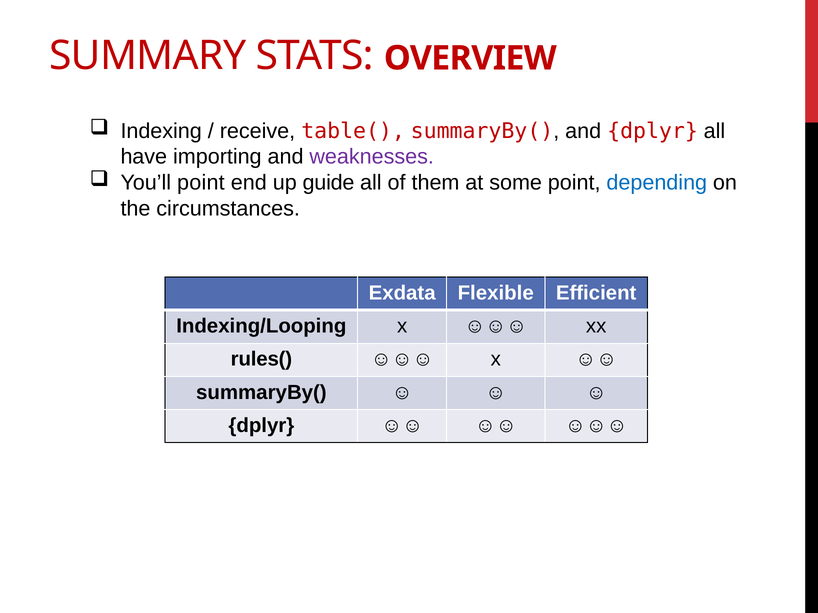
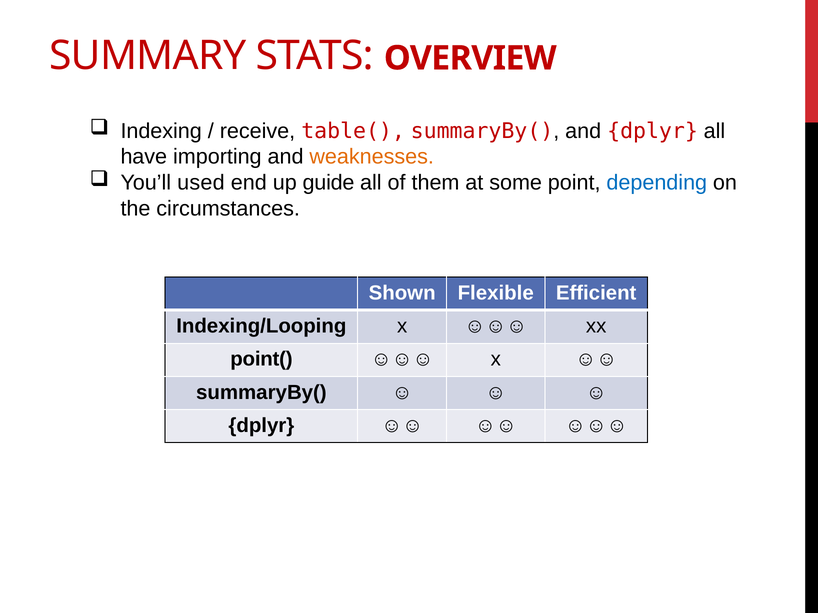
weaknesses colour: purple -> orange
You’ll point: point -> used
Exdata: Exdata -> Shown
rules(: rules( -> point(
